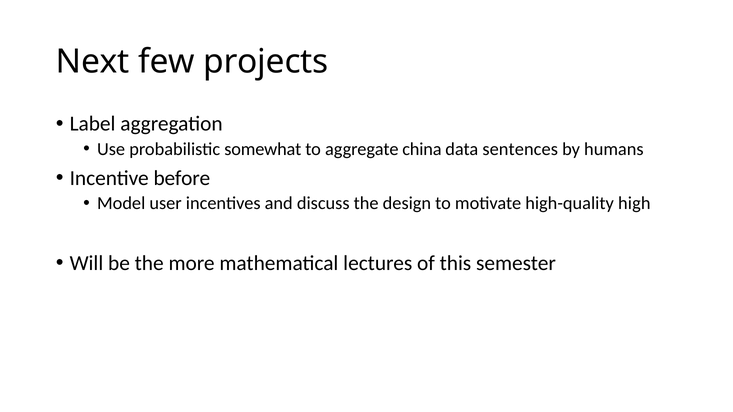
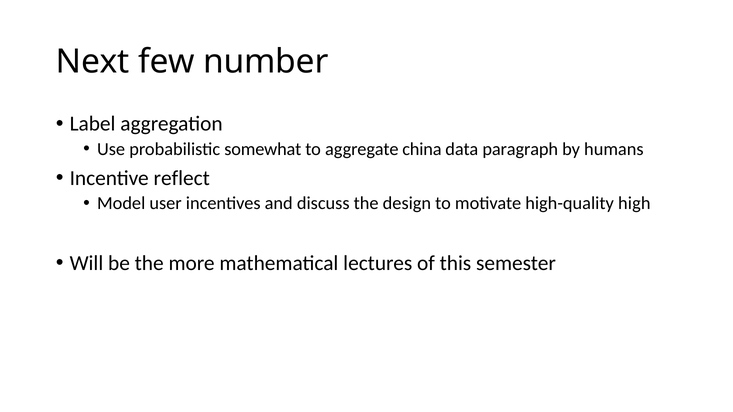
projects: projects -> number
sentences: sentences -> paragraph
before: before -> reflect
